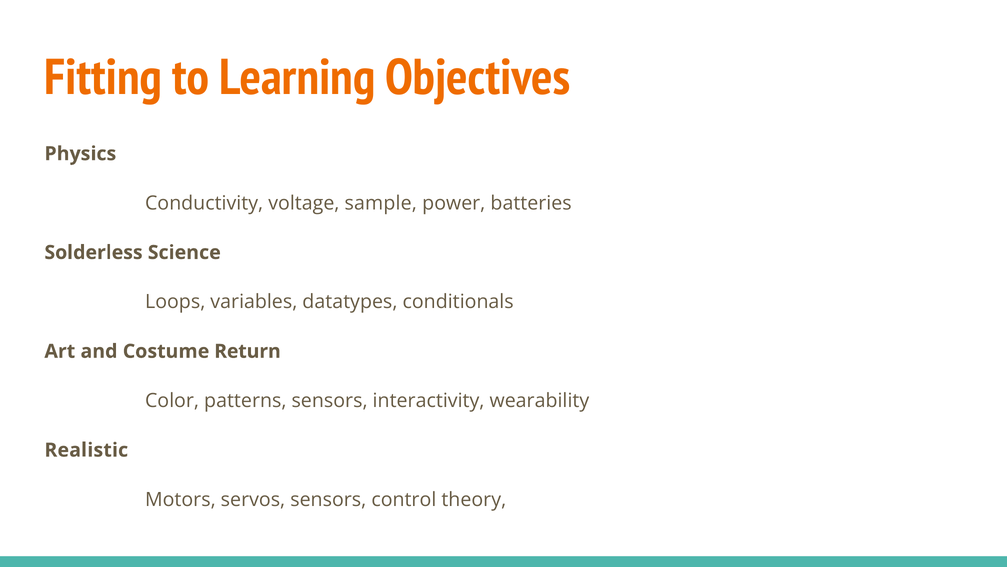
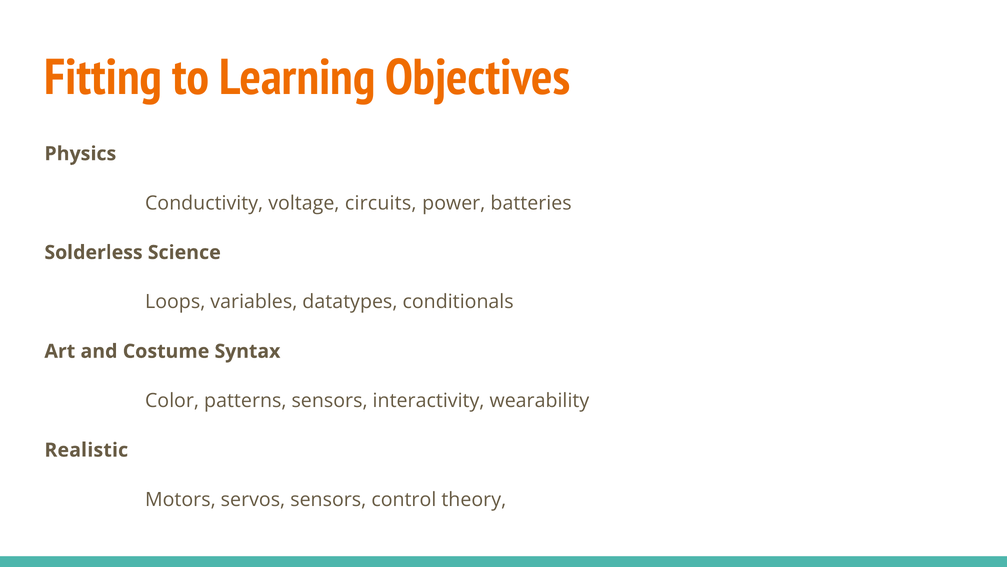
sample: sample -> circuits
Return: Return -> Syntax
